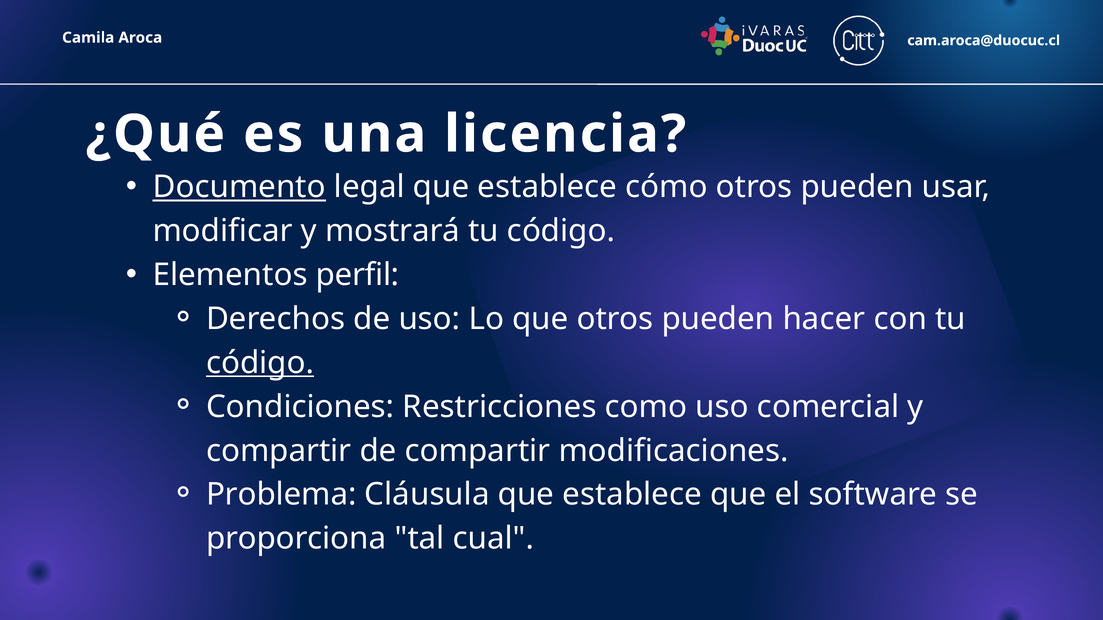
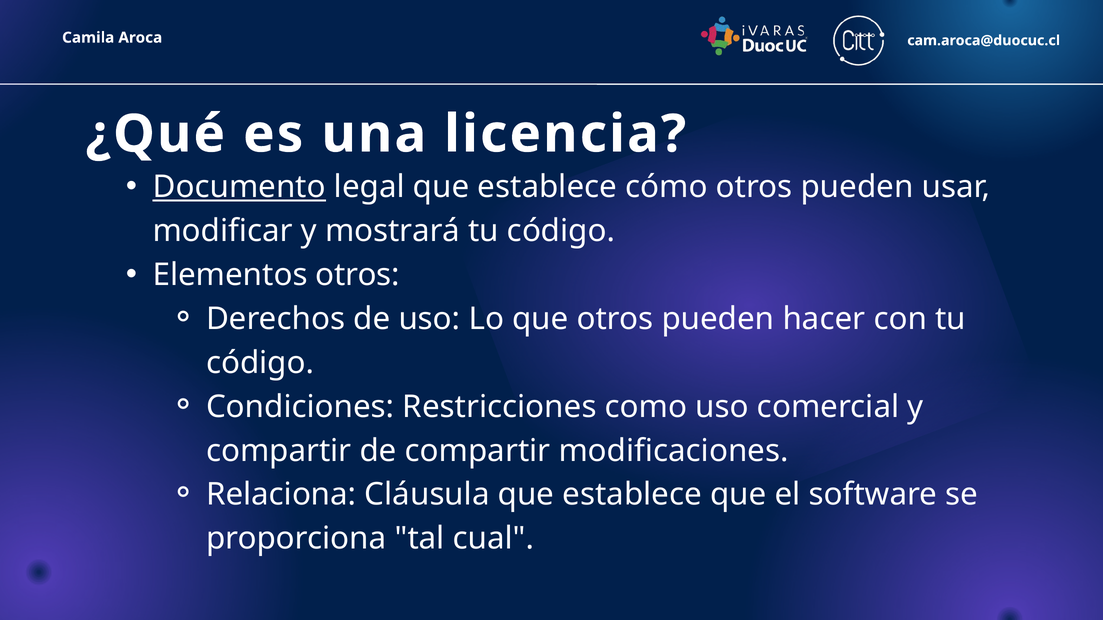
Elementos perfil: perfil -> otros
código at (260, 363) underline: present -> none
Problema: Problema -> Relaciona
